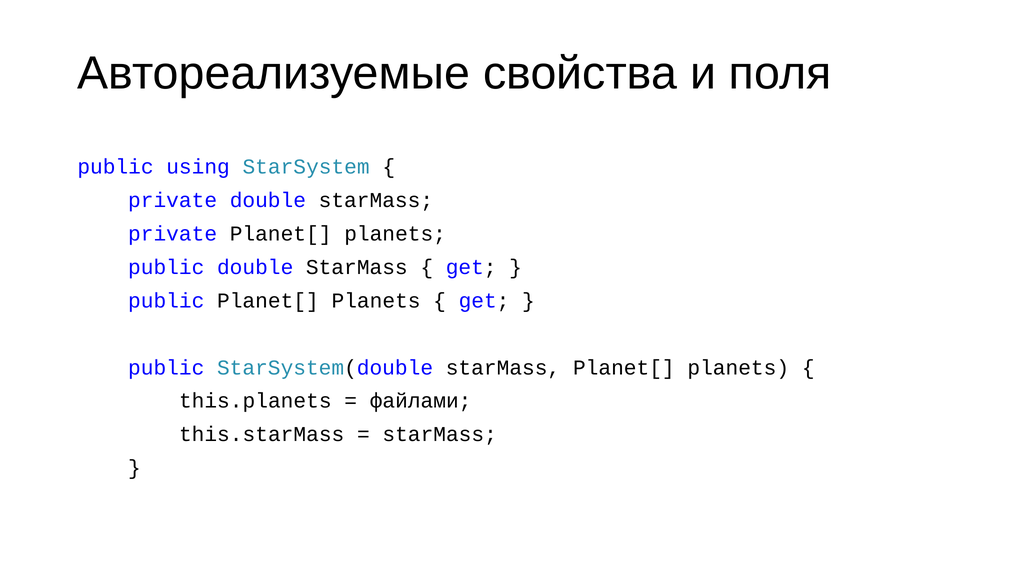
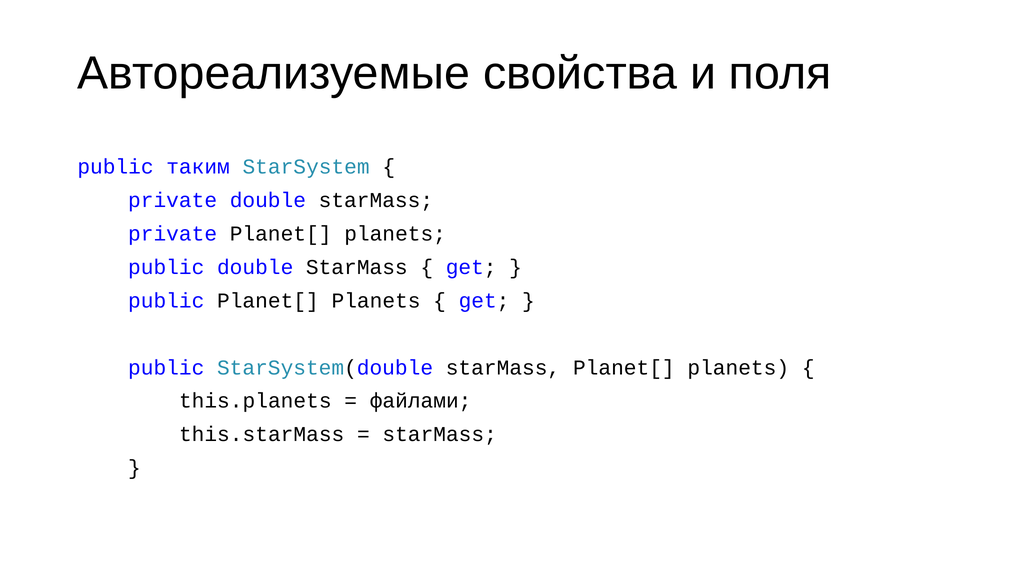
using: using -> таким
